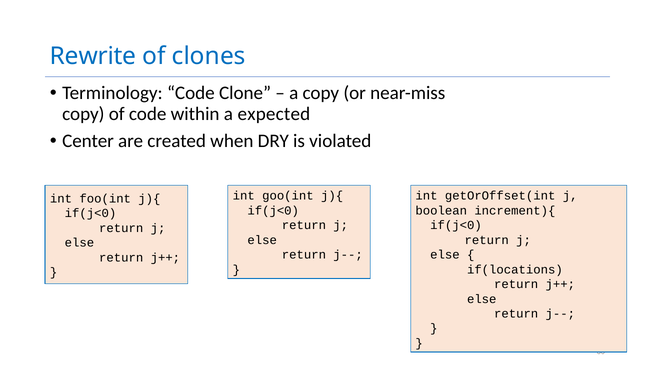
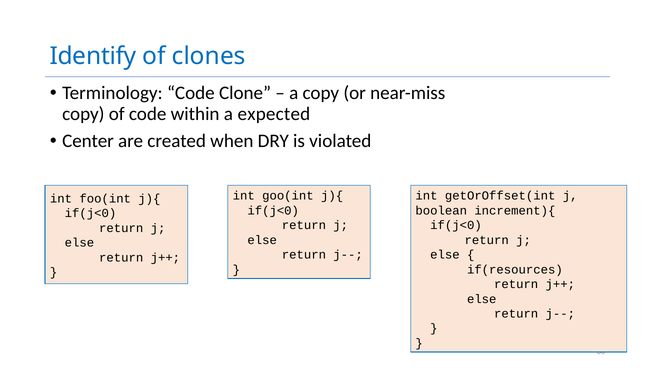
Rewrite: Rewrite -> Identify
if(locations: if(locations -> if(resources
